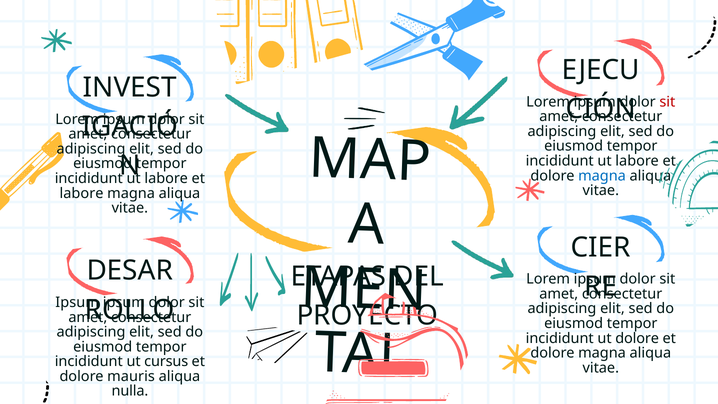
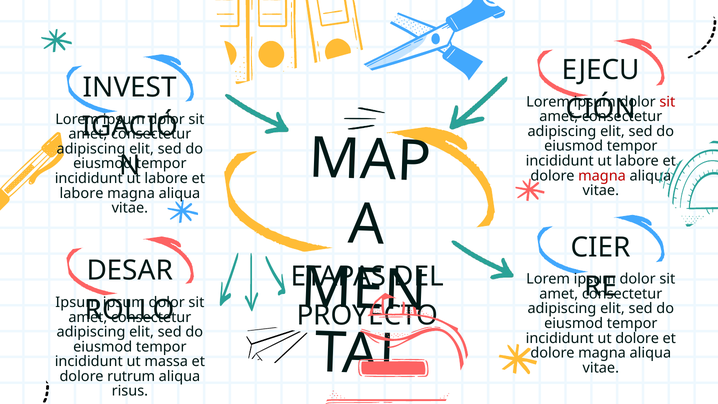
magna at (602, 176) colour: blue -> red
cursus: cursus -> massa
mauris: mauris -> rutrum
nulla: nulla -> risus
